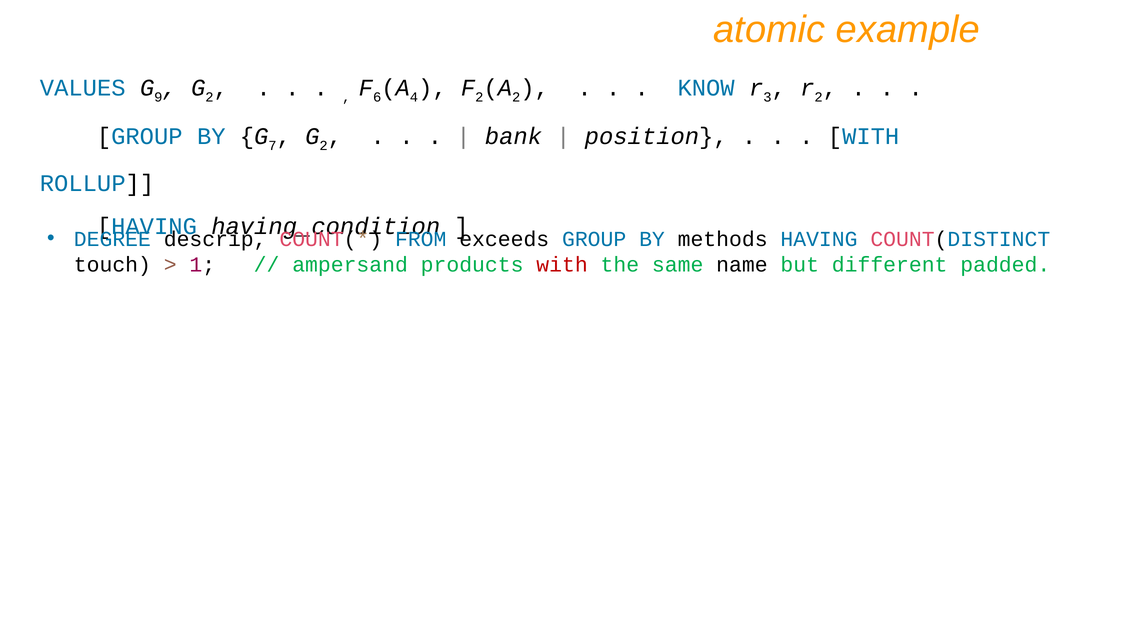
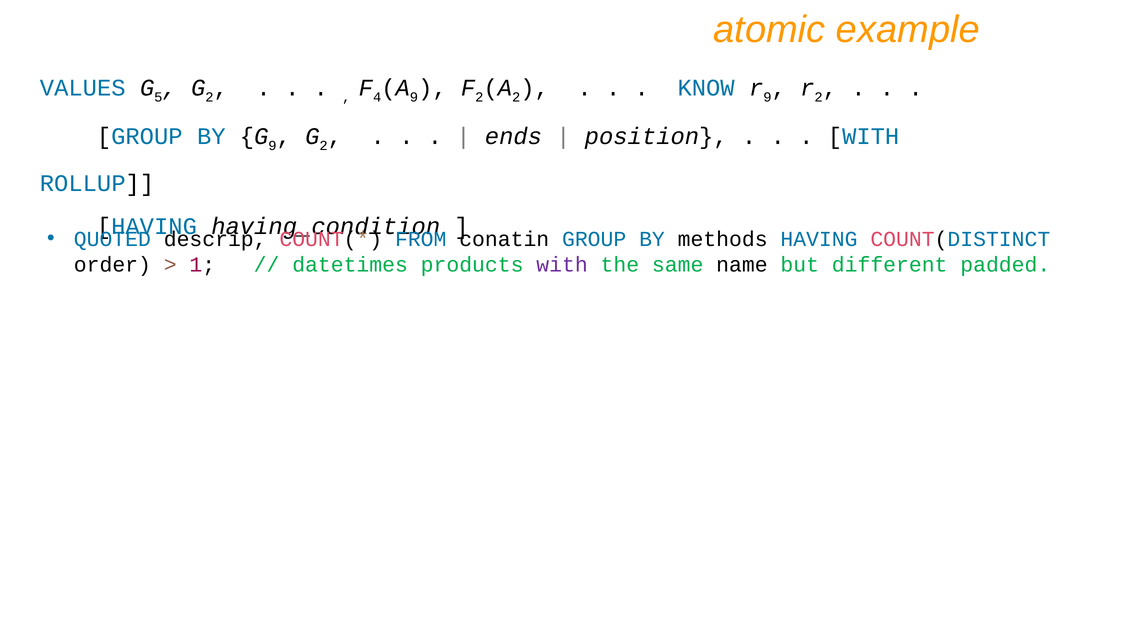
9: 9 -> 5
6: 6 -> 4
4 at (414, 97): 4 -> 9
3 at (767, 97): 3 -> 9
7 at (272, 146): 7 -> 9
bank: bank -> ends
DEGREE: DEGREE -> QUOTED
exceeds: exceeds -> conatin
touch: touch -> order
ampersand: ampersand -> datetimes
with at (562, 264) colour: red -> purple
